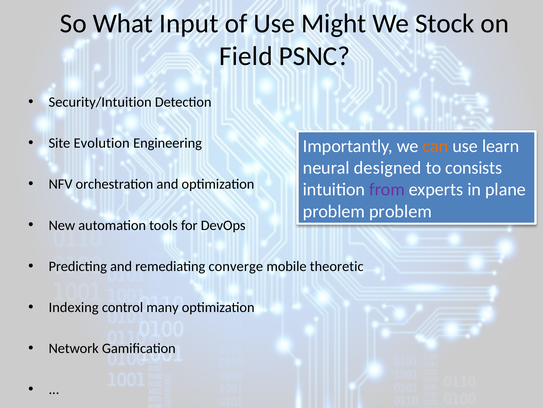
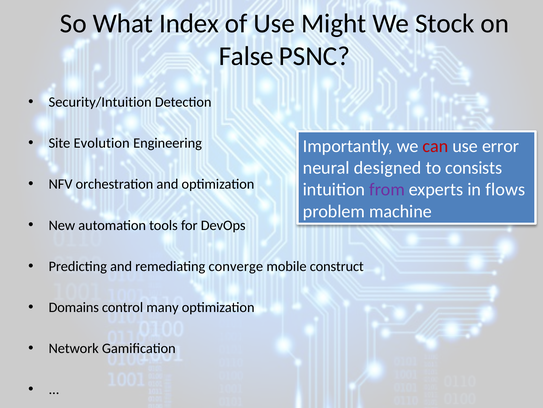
Input: Input -> Index
Field: Field -> False
can colour: orange -> red
learn: learn -> error
plane: plane -> flows
problem problem: problem -> machine
theoretic: theoretic -> construct
Indexing: Indexing -> Domains
